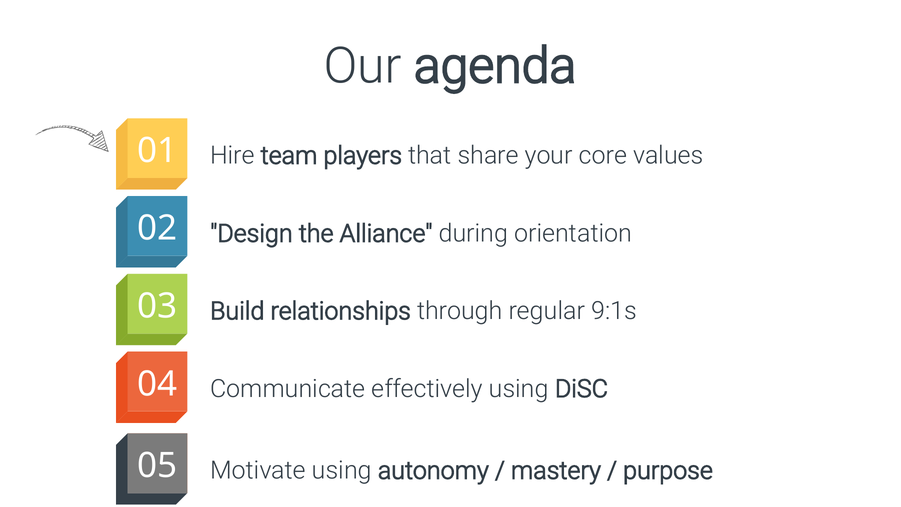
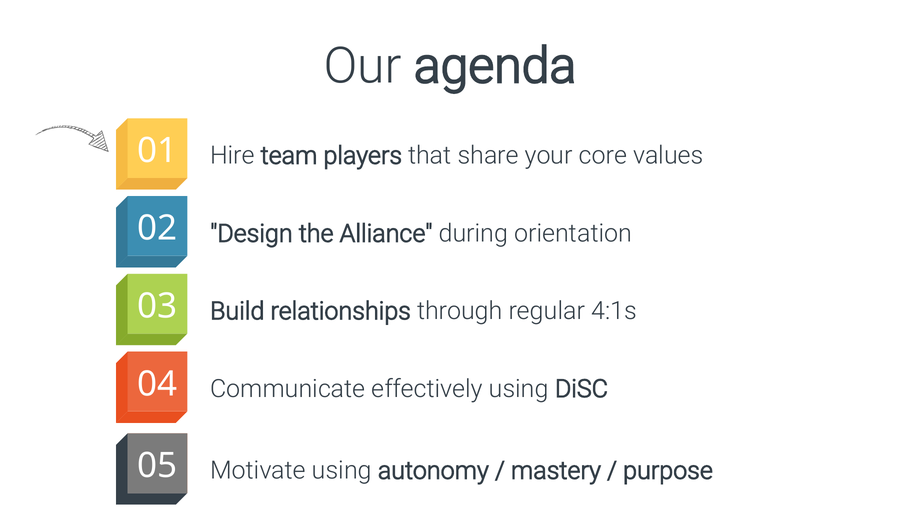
9:1s: 9:1s -> 4:1s
